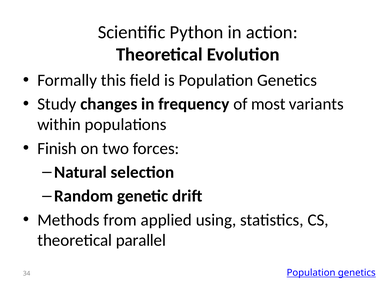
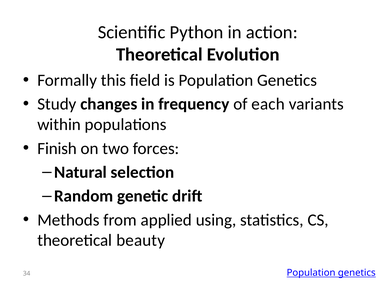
most: most -> each
parallel: parallel -> beauty
